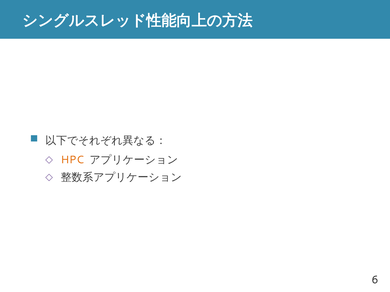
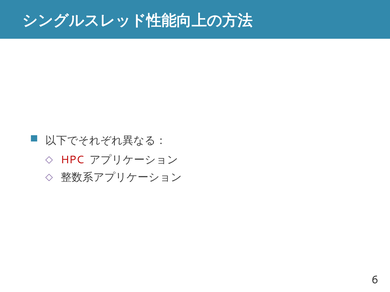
HPC colour: orange -> red
